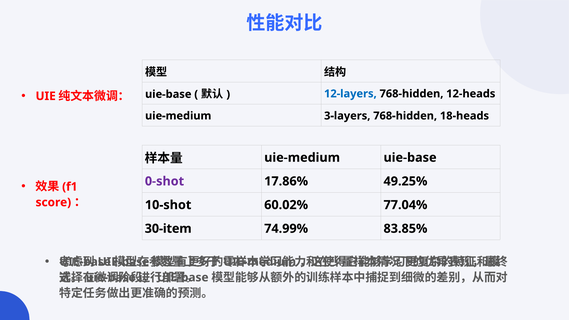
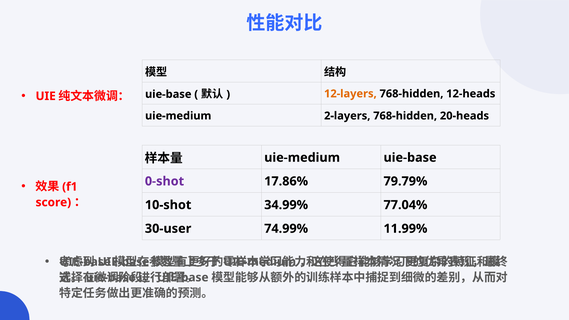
12-layers colour: blue -> orange
3-layers: 3-layers -> 2-layers
18-heads: 18-heads -> 20-heads
49.25%: 49.25% -> 79.79%
60.02%: 60.02% -> 34.99%
30-item: 30-item -> 30-user
83.85%: 83.85% -> 11.99%
